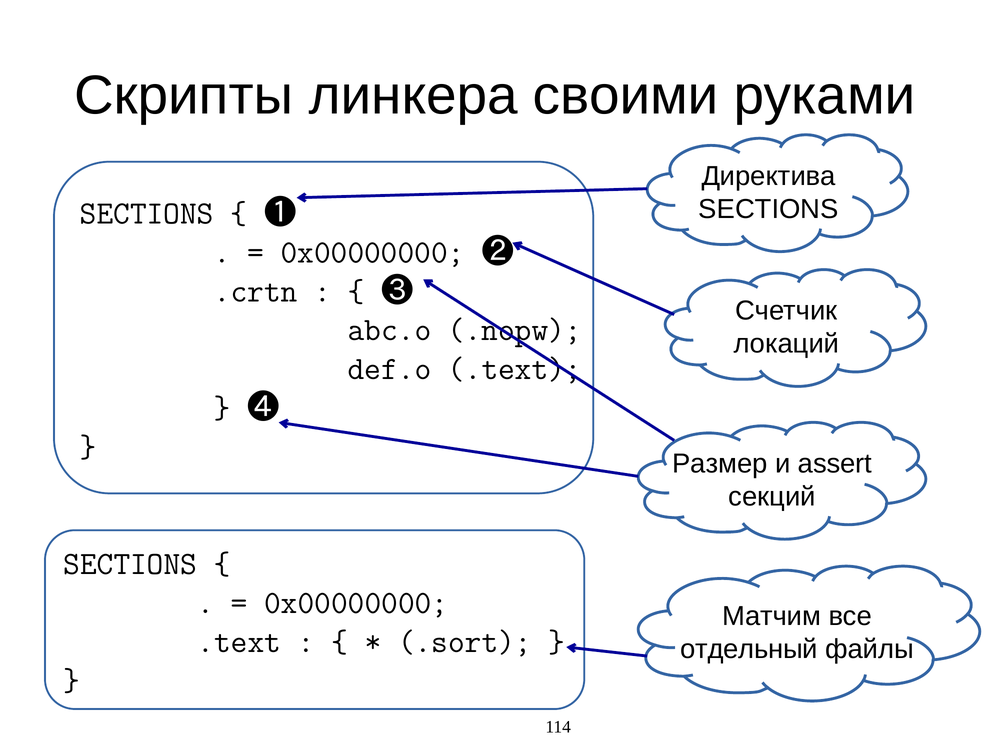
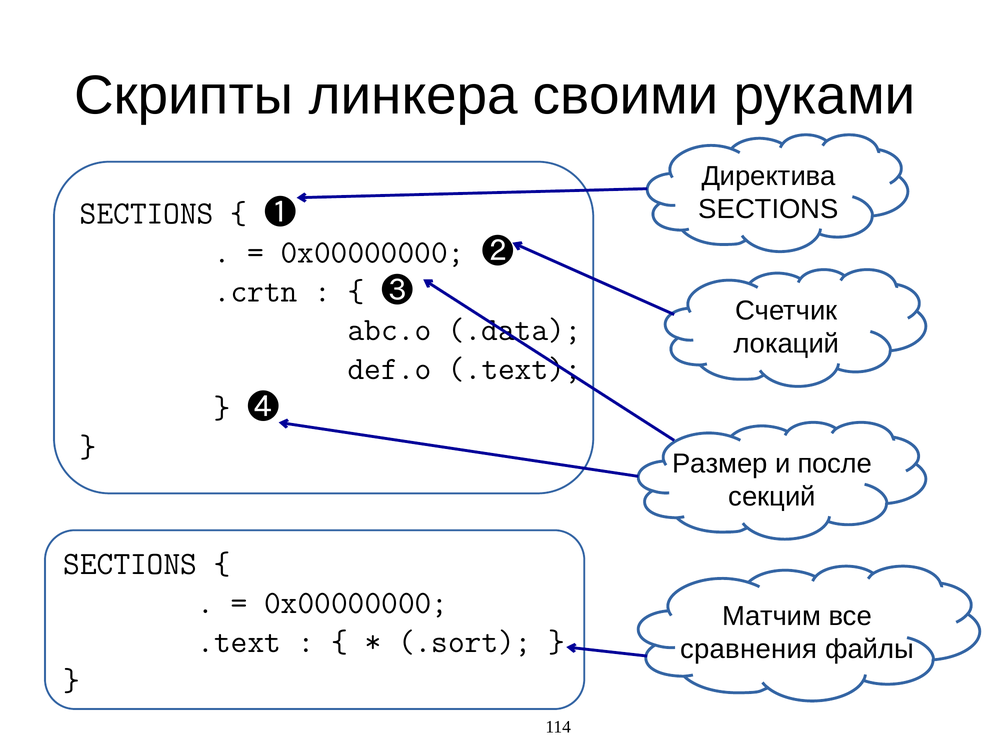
.nopw: .nopw -> .data
assert: assert -> после
отдельный: отдельный -> сравнения
